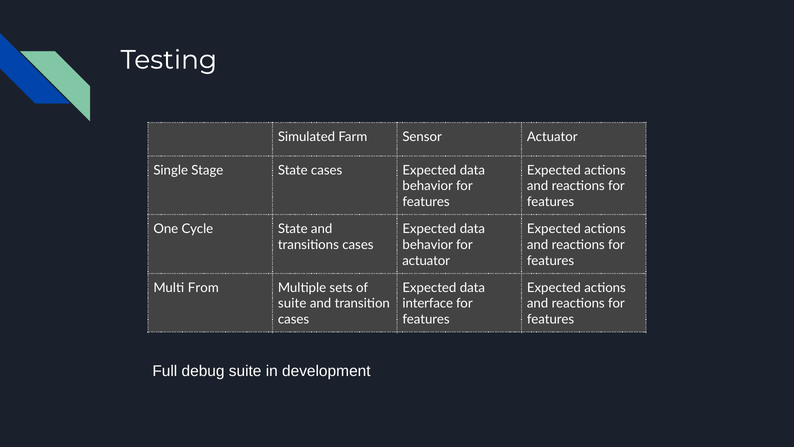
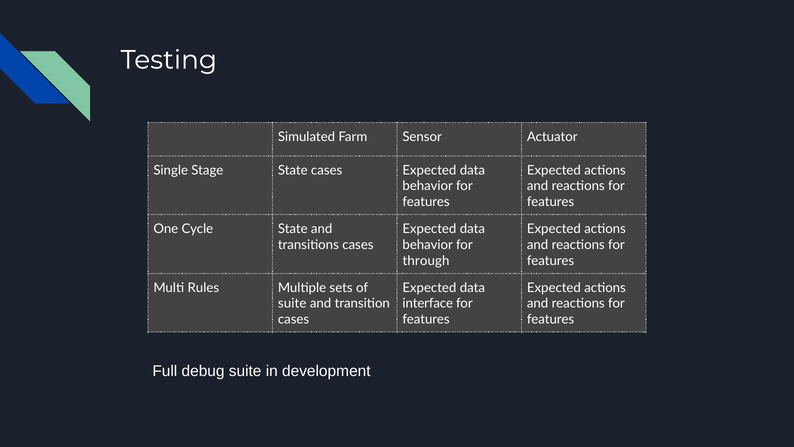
actuator at (426, 261): actuator -> through
From: From -> Rules
